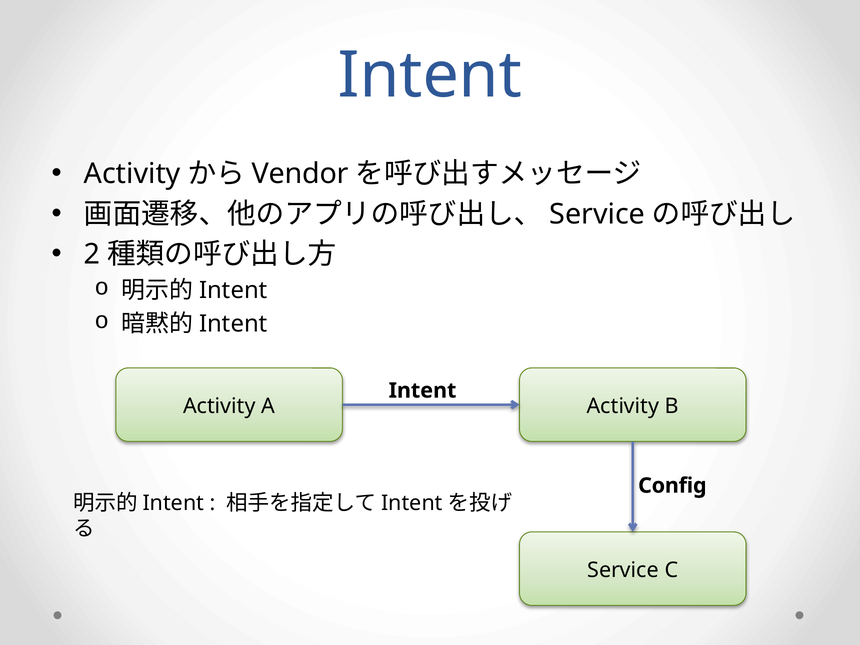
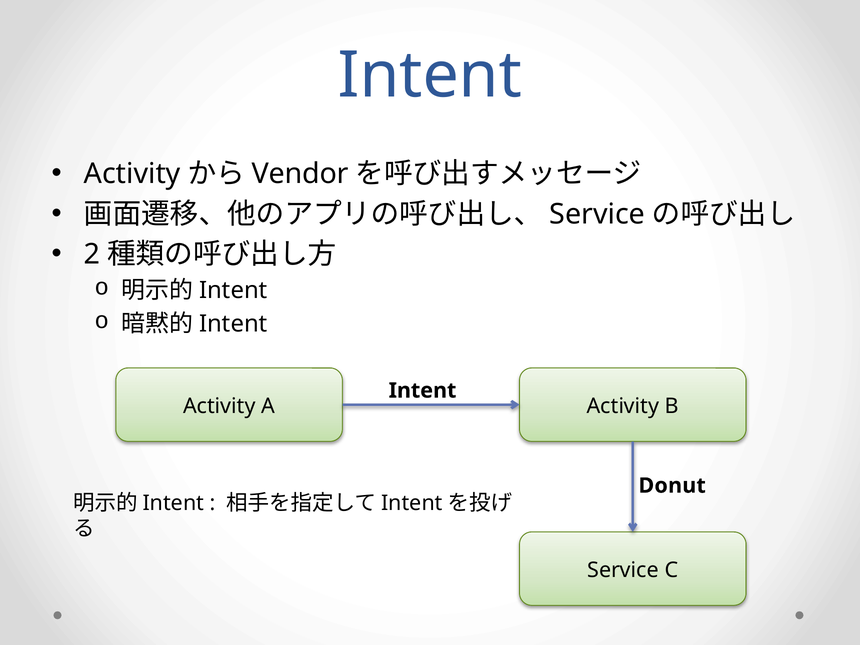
Config: Config -> Donut
